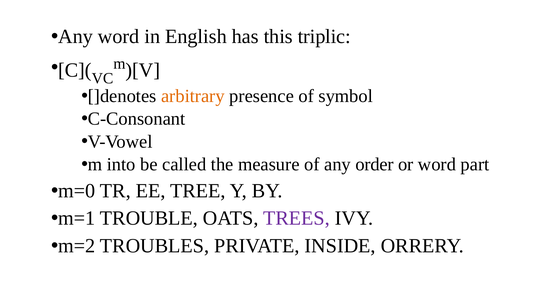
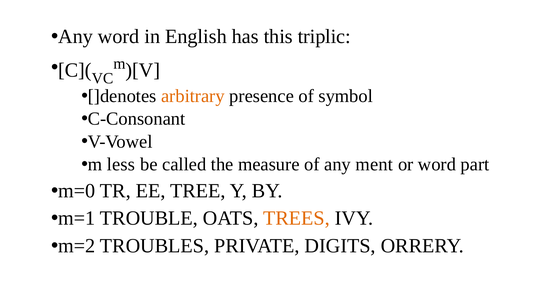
into: into -> less
order: order -> ment
TREES colour: purple -> orange
INSIDE: INSIDE -> DIGITS
